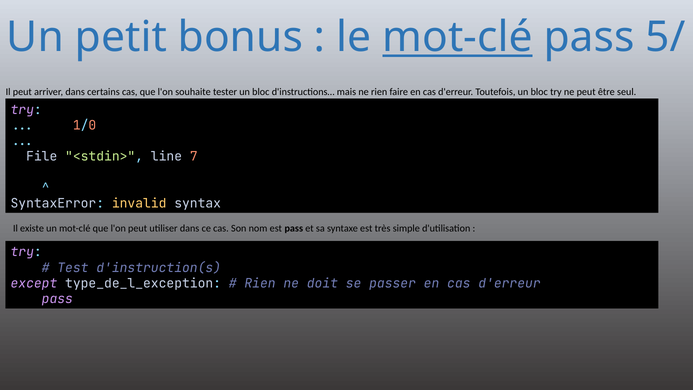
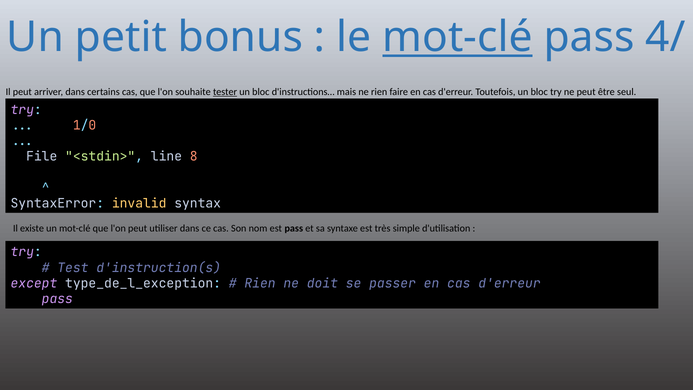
5/: 5/ -> 4/
tester underline: none -> present
7: 7 -> 8
